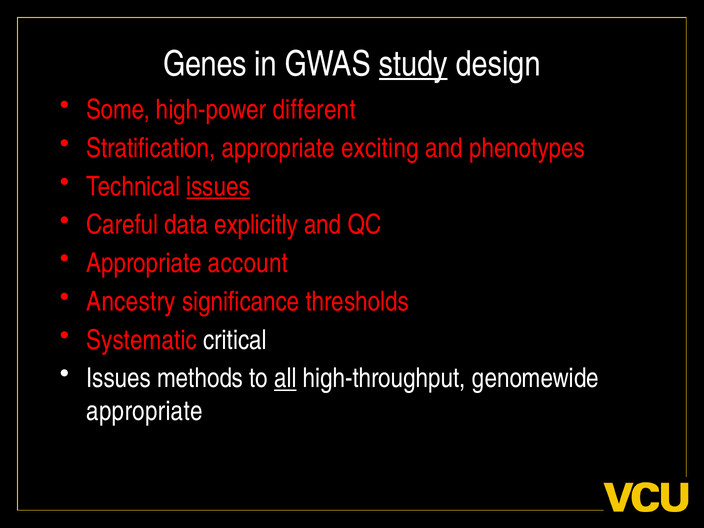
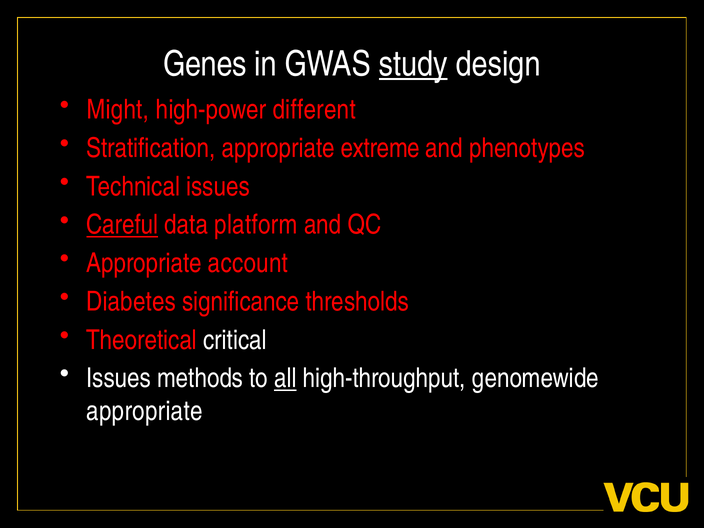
Some: Some -> Might
exciting: exciting -> extreme
issues at (218, 187) underline: present -> none
Careful underline: none -> present
explicitly: explicitly -> platform
Ancestry: Ancestry -> Diabetes
Systematic: Systematic -> Theoretical
